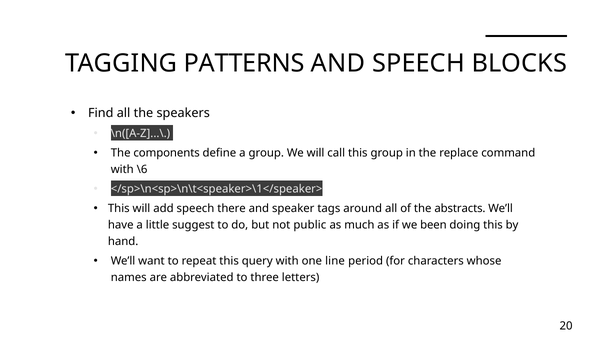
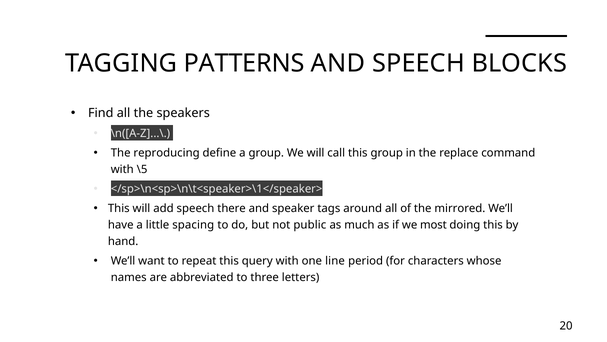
components: components -> reproducing
\6: \6 -> \5
abstracts: abstracts -> mirrored
suggest: suggest -> spacing
been: been -> most
